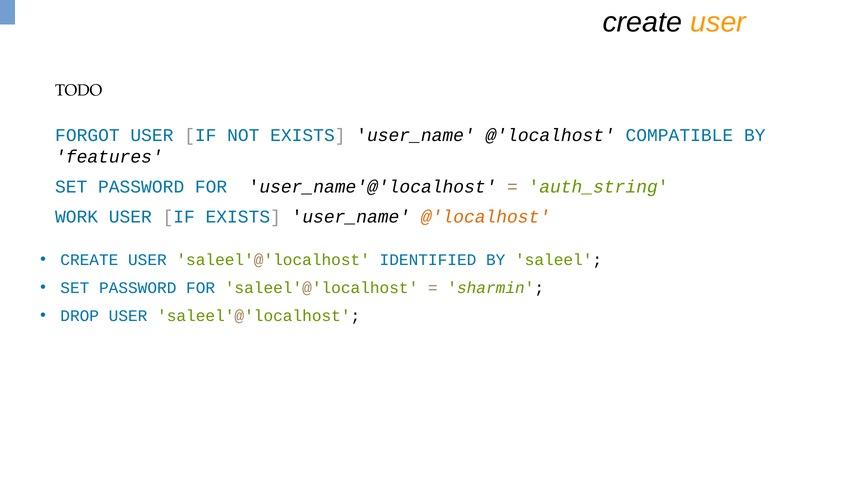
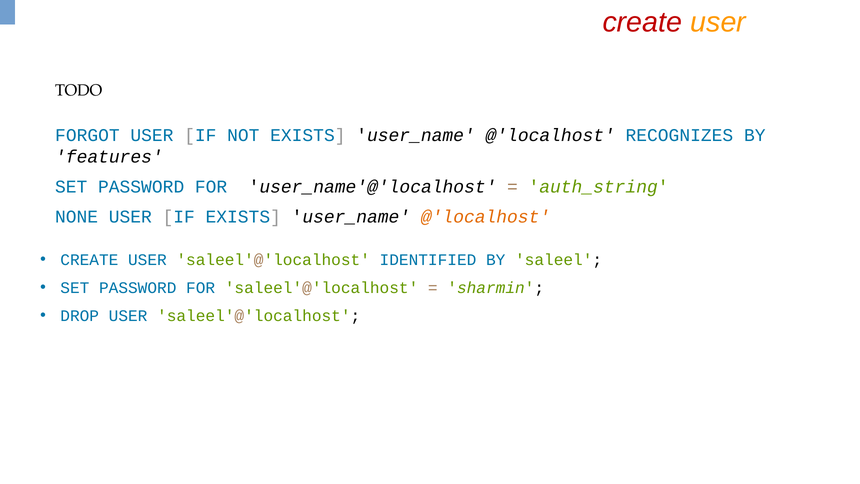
create at (642, 22) colour: black -> red
COMPATIBLE: COMPATIBLE -> RECOGNIZES
WORK: WORK -> NONE
